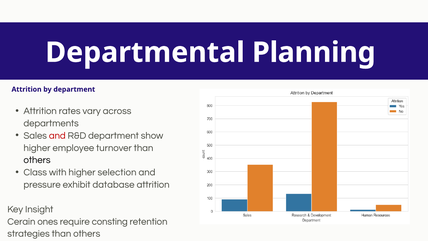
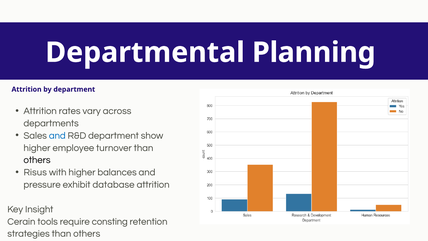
and at (57, 135) colour: red -> blue
Class: Class -> Risus
selection: selection -> balances
ones: ones -> tools
